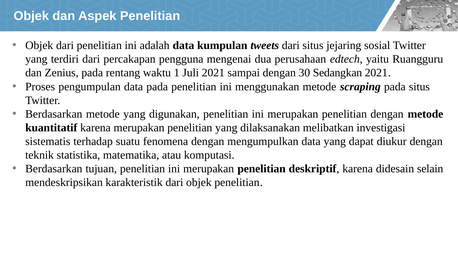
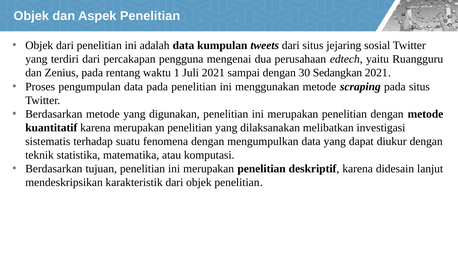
selain: selain -> lanjut
